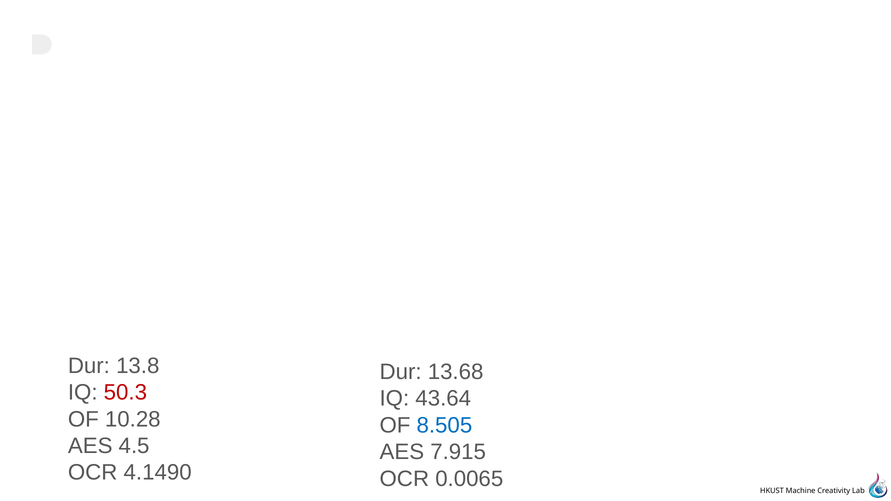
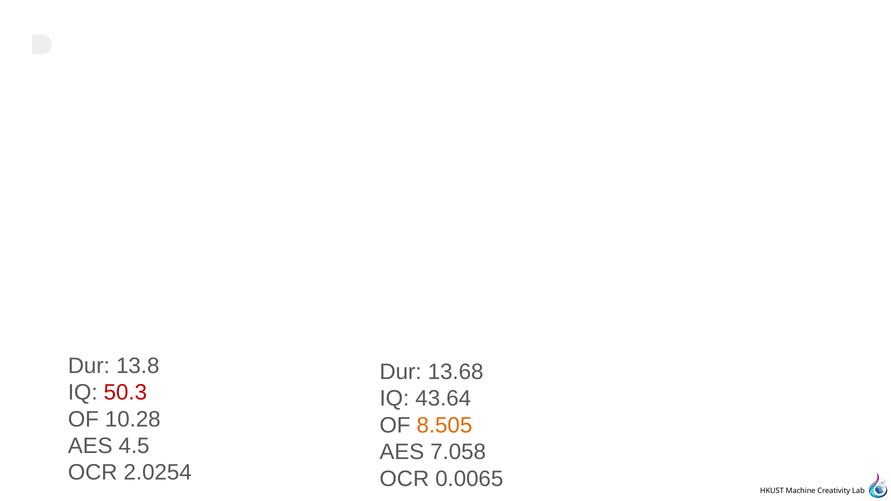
8.505 colour: blue -> orange
7.915: 7.915 -> 7.058
4.1490: 4.1490 -> 2.0254
